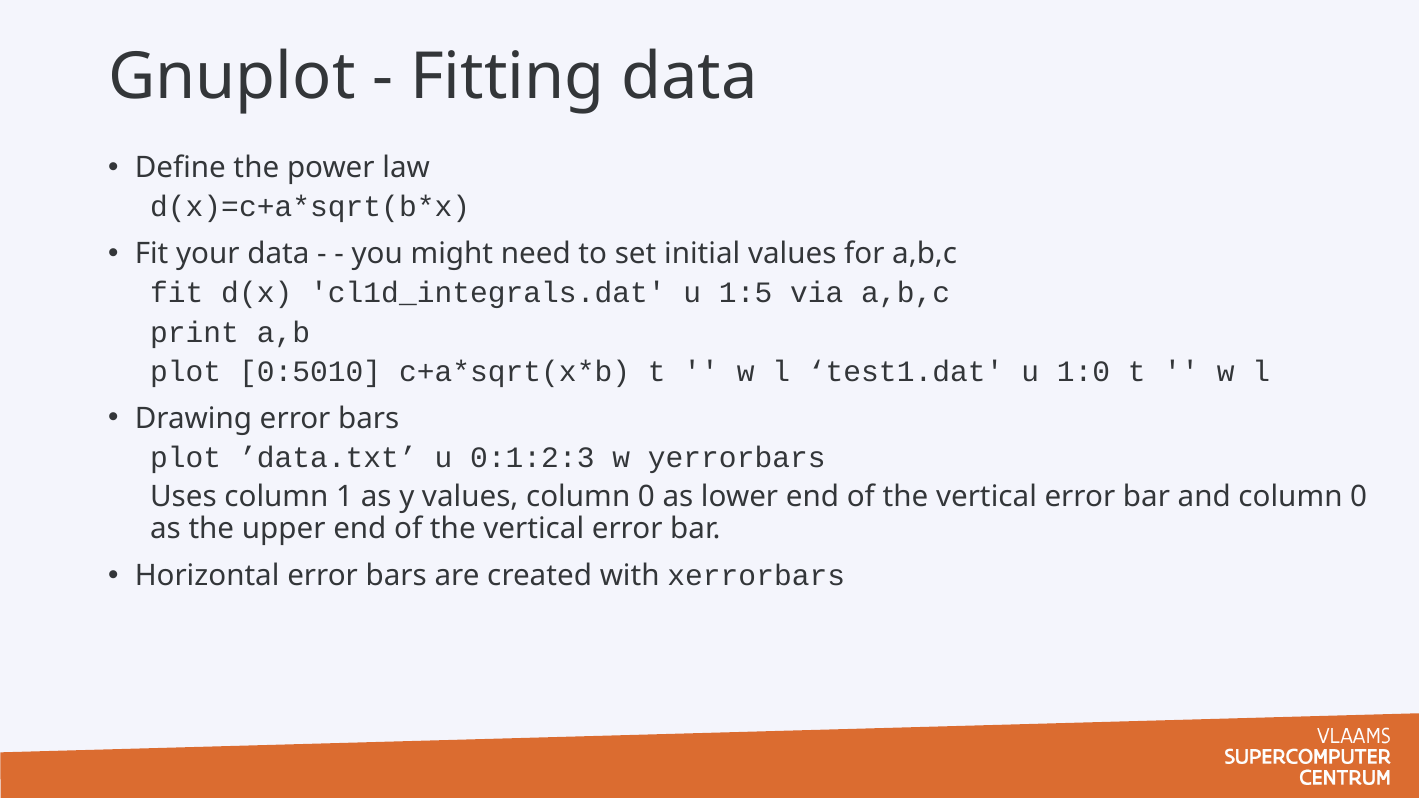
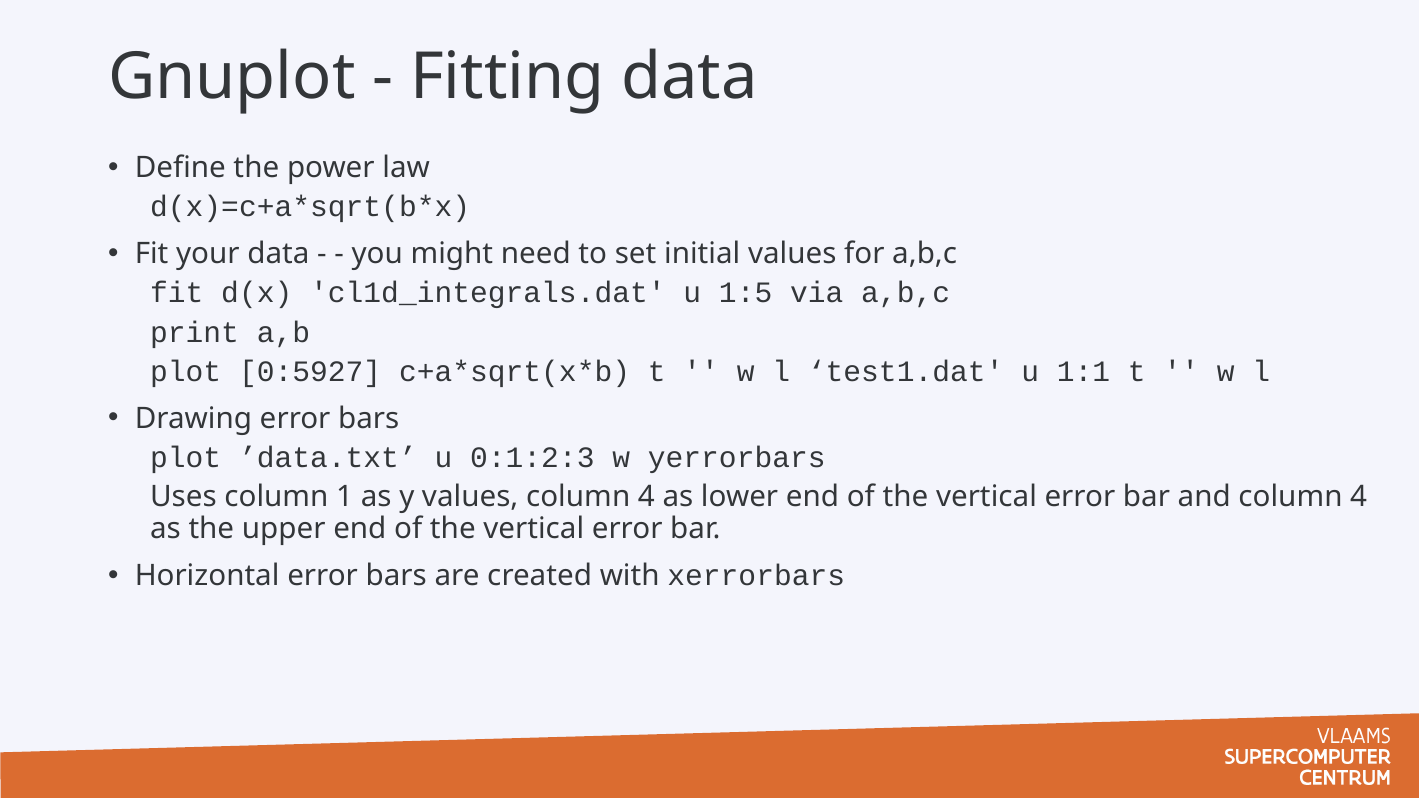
0:5010: 0:5010 -> 0:5927
1:0: 1:0 -> 1:1
values column 0: 0 -> 4
and column 0: 0 -> 4
